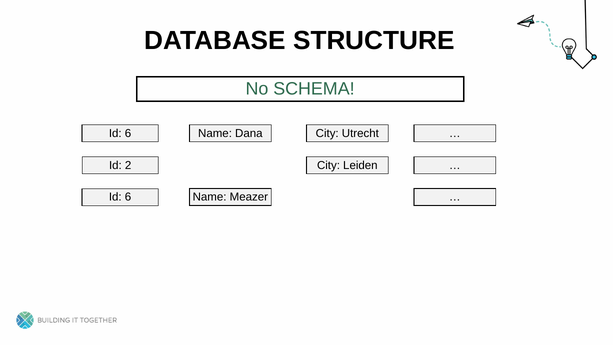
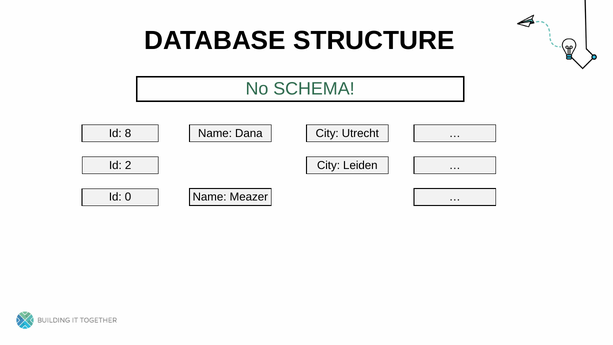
6 at (128, 133): 6 -> 8
6 at (128, 197): 6 -> 0
